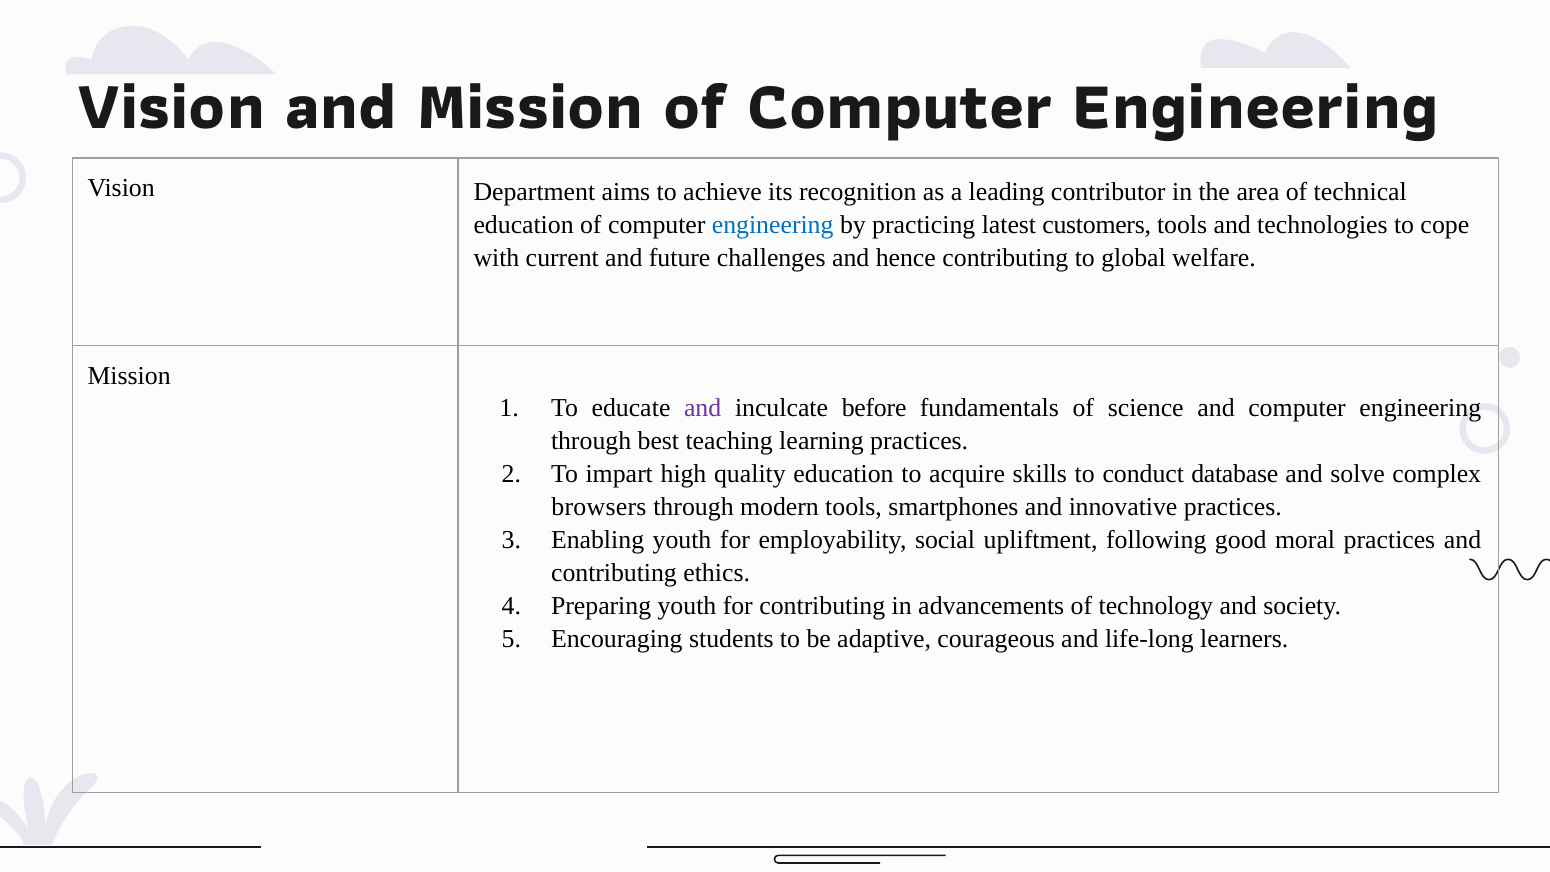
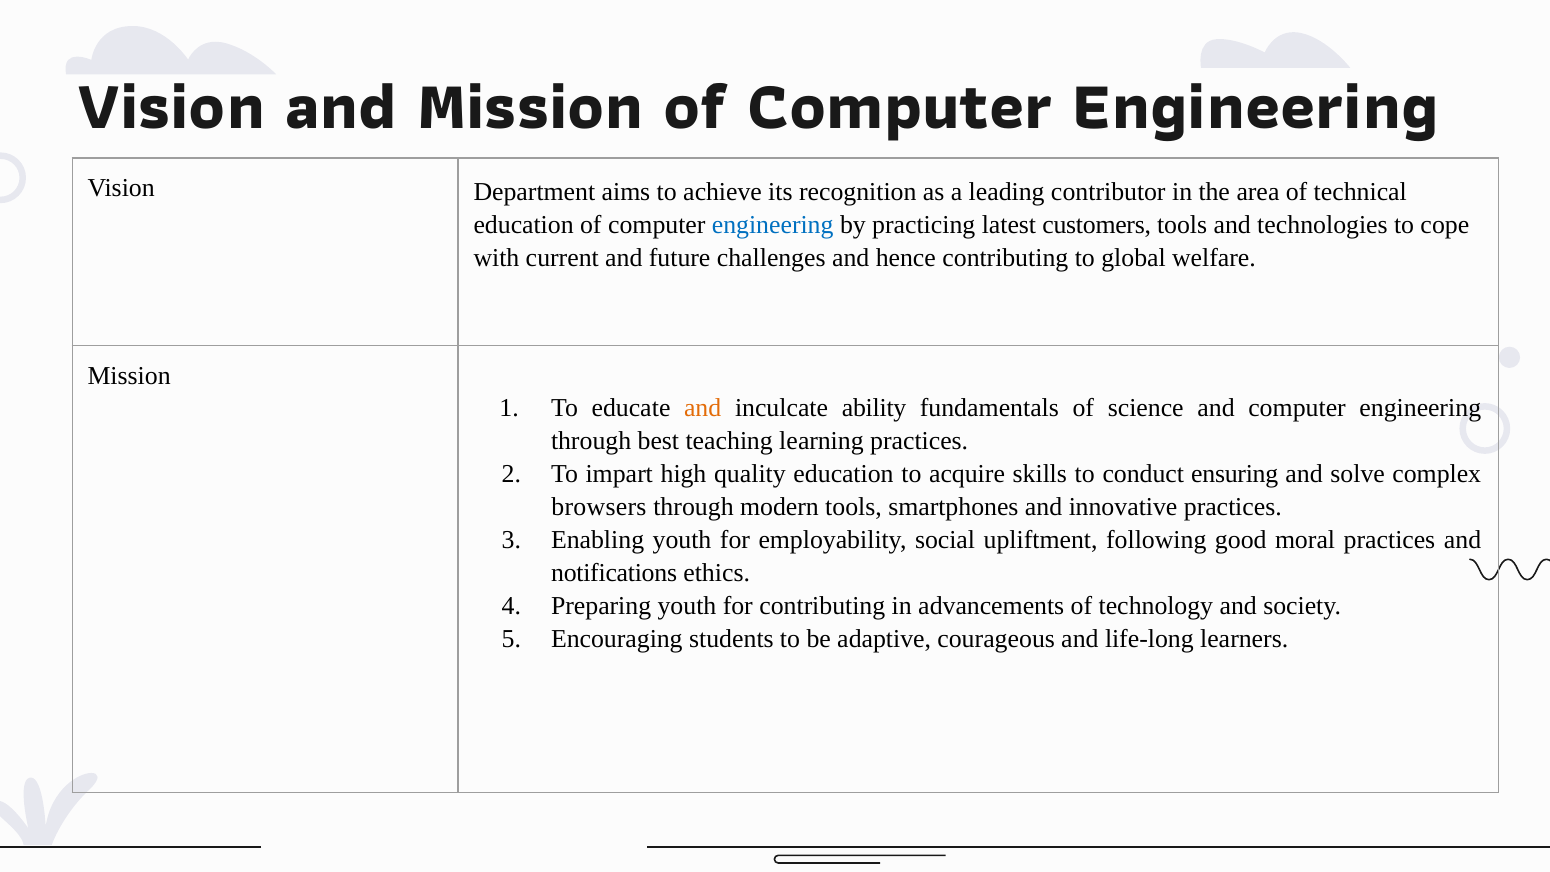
and at (703, 408) colour: purple -> orange
before: before -> ability
database: database -> ensuring
contributing at (614, 573): contributing -> notifications
